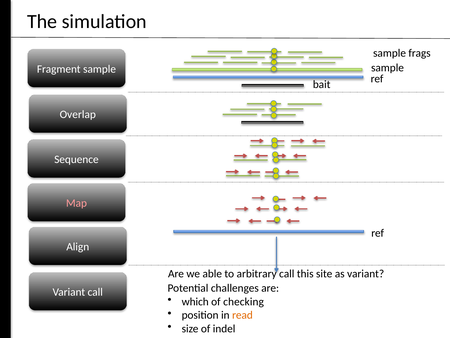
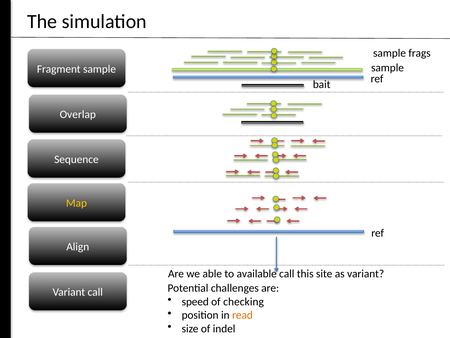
Map colour: pink -> yellow
arbitrary: arbitrary -> available
which: which -> speed
